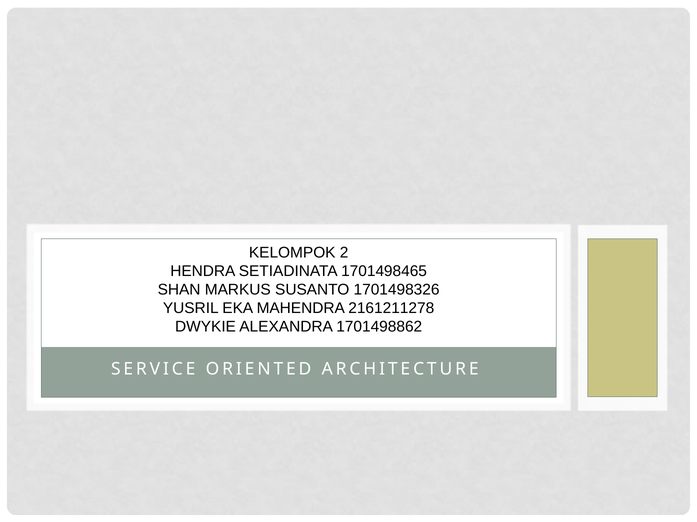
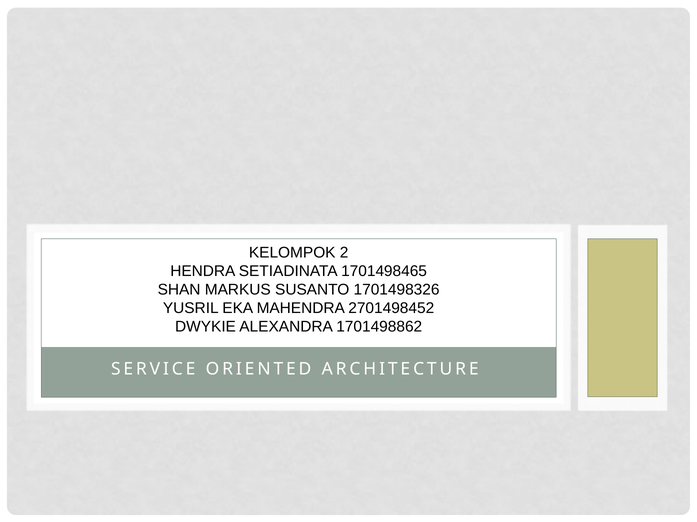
2161211278: 2161211278 -> 2701498452
